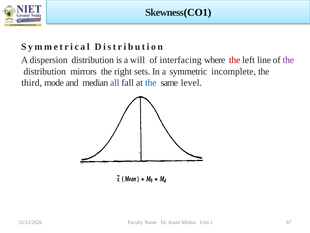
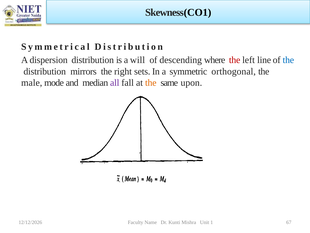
interfacing: interfacing -> descending
the at (288, 60) colour: purple -> blue
incomplete: incomplete -> orthogonal
third: third -> male
the at (151, 83) colour: blue -> orange
level: level -> upon
